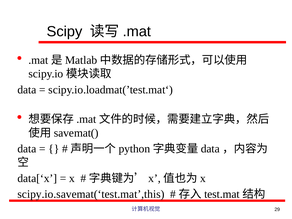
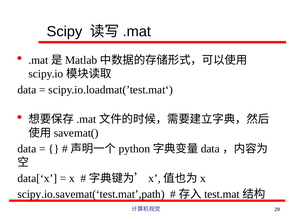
scipy.io.savemat(‘test.mat’,this: scipy.io.savemat(‘test.mat’,this -> scipy.io.savemat(‘test.mat’,path
